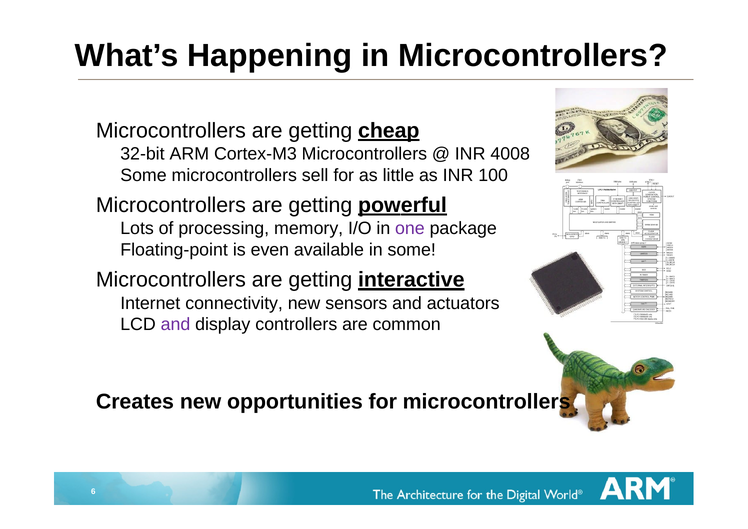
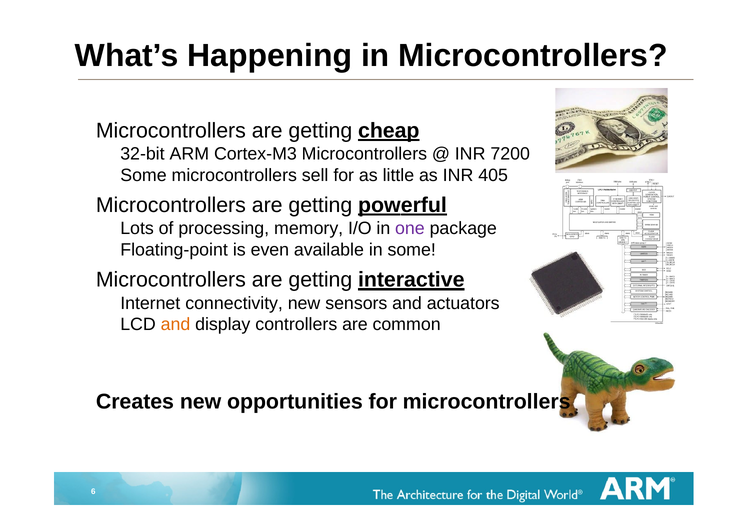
4008: 4008 -> 7200
100: 100 -> 405
and at (175, 324) colour: purple -> orange
